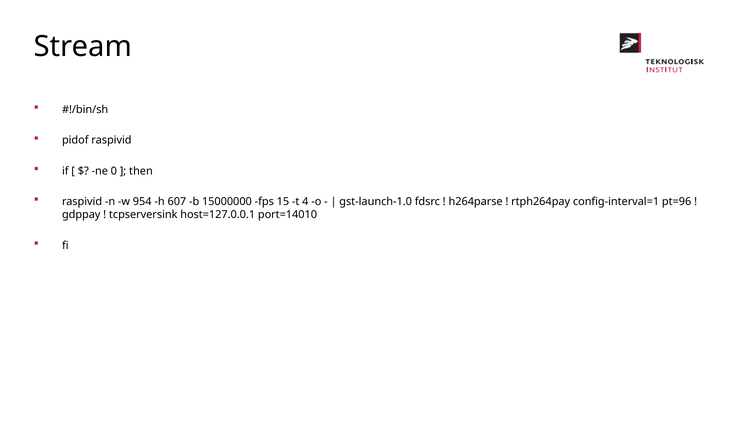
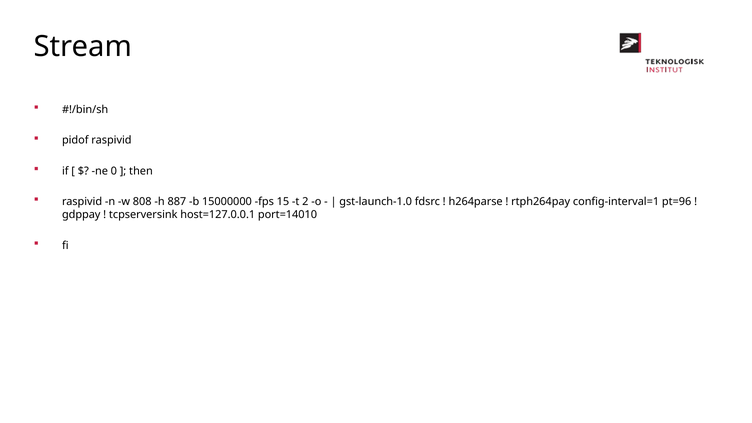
954: 954 -> 808
607: 607 -> 887
4: 4 -> 2
